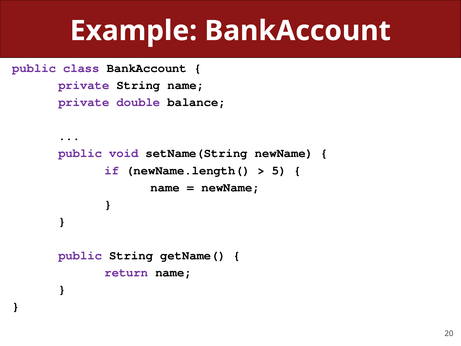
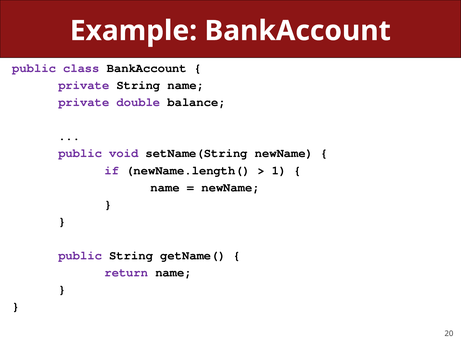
5: 5 -> 1
